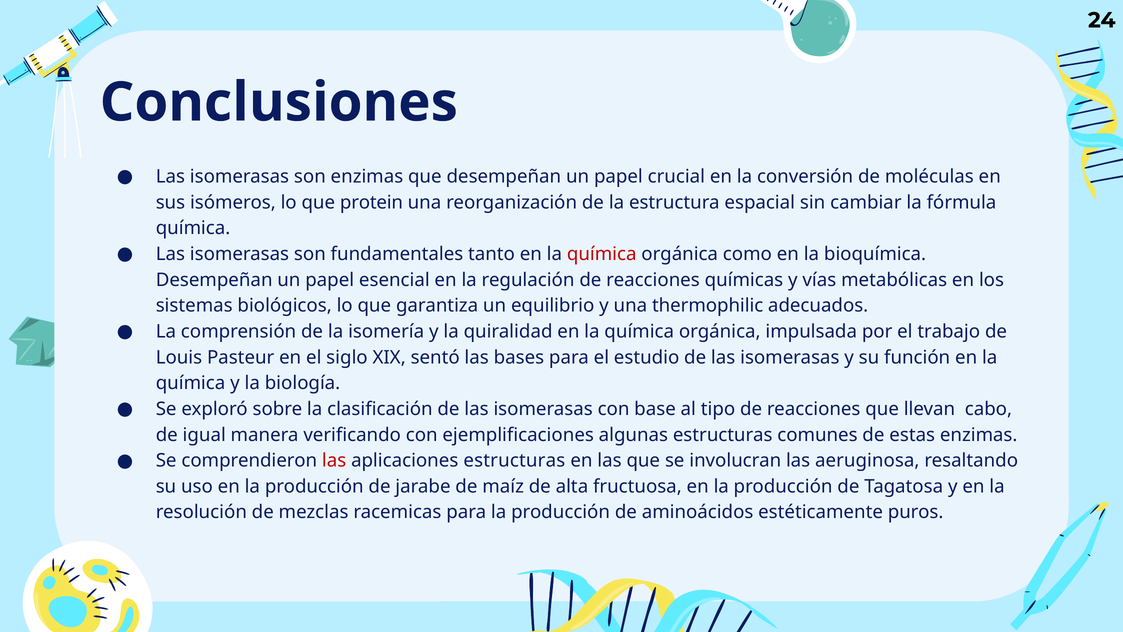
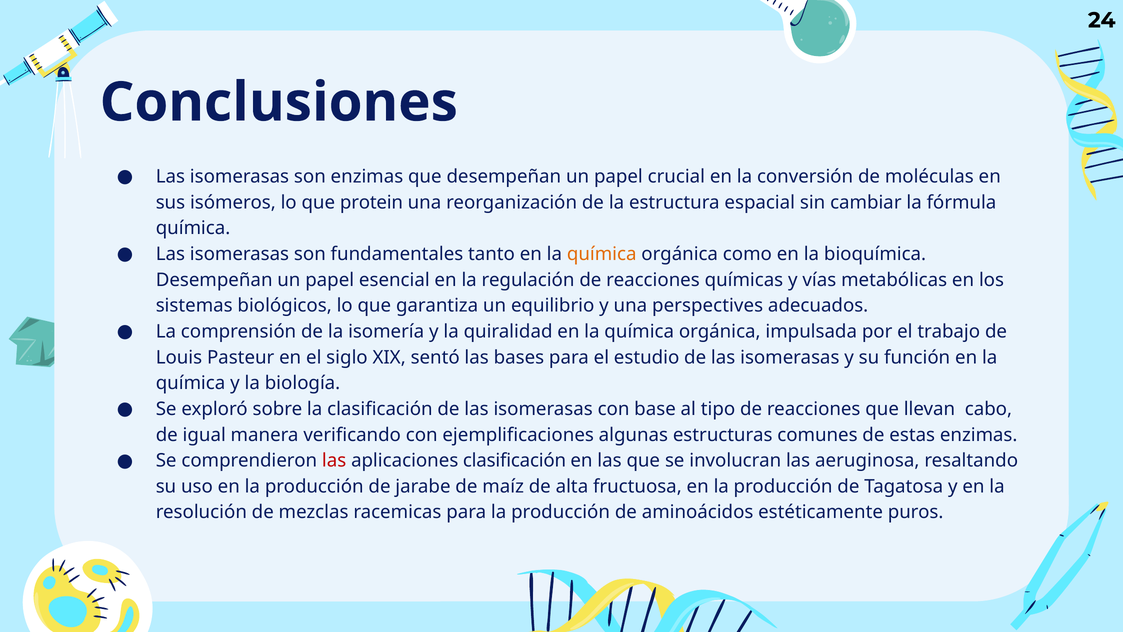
química at (602, 254) colour: red -> orange
thermophilic: thermophilic -> perspectives
aplicaciones estructuras: estructuras -> clasificación
